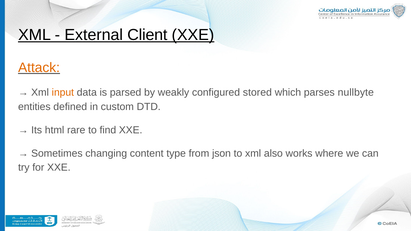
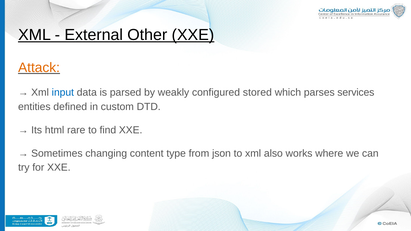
Client: Client -> Other
input colour: orange -> blue
nullbyte: nullbyte -> services
